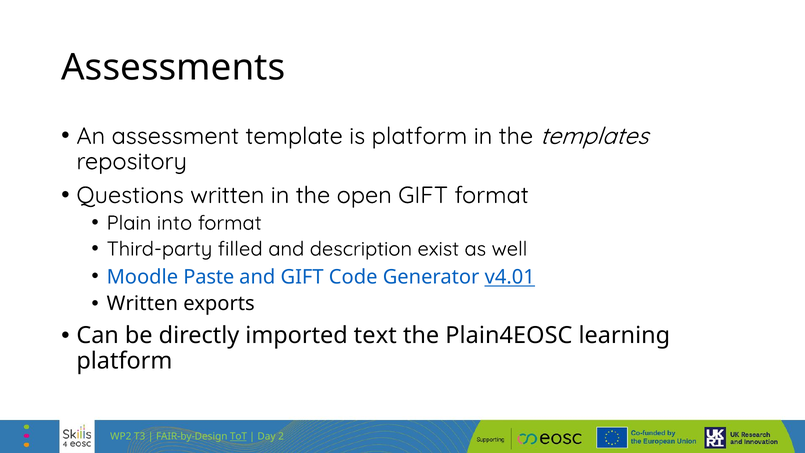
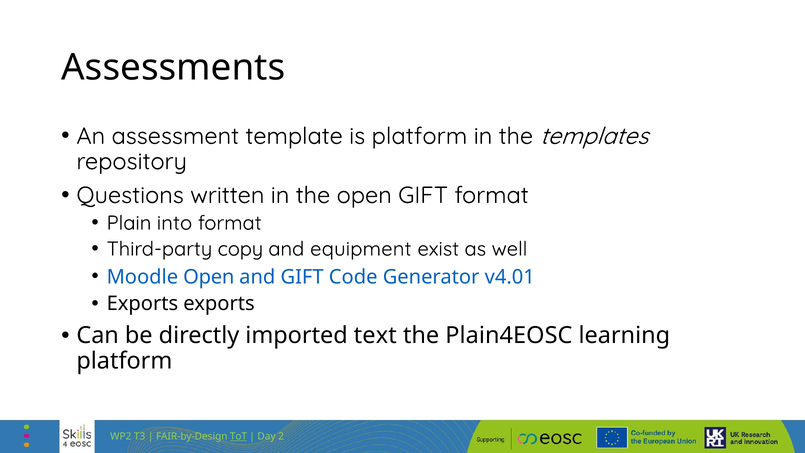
filled: filled -> copy
description: description -> equipment
Moodle Paste: Paste -> Open
v4.01 underline: present -> none
Written at (142, 304): Written -> Exports
